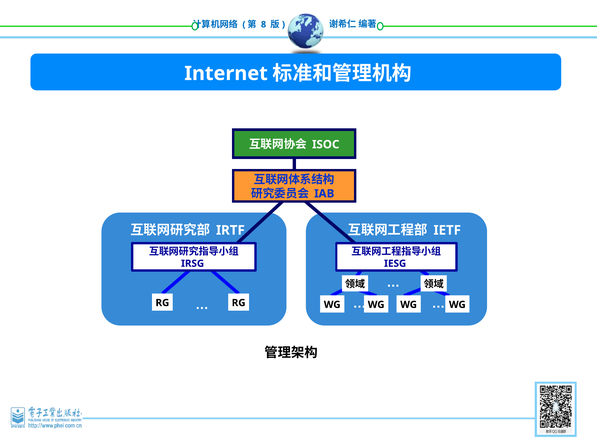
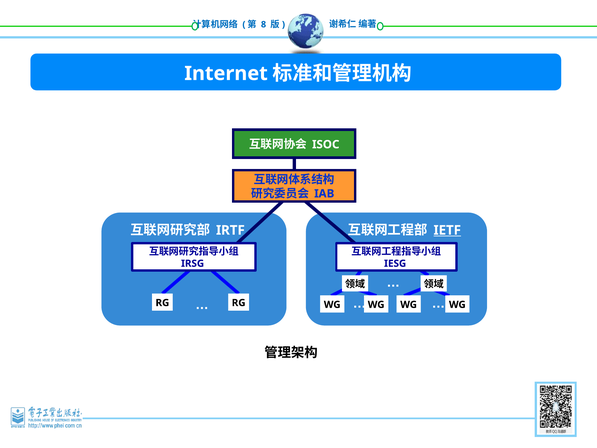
IETF underline: none -> present
